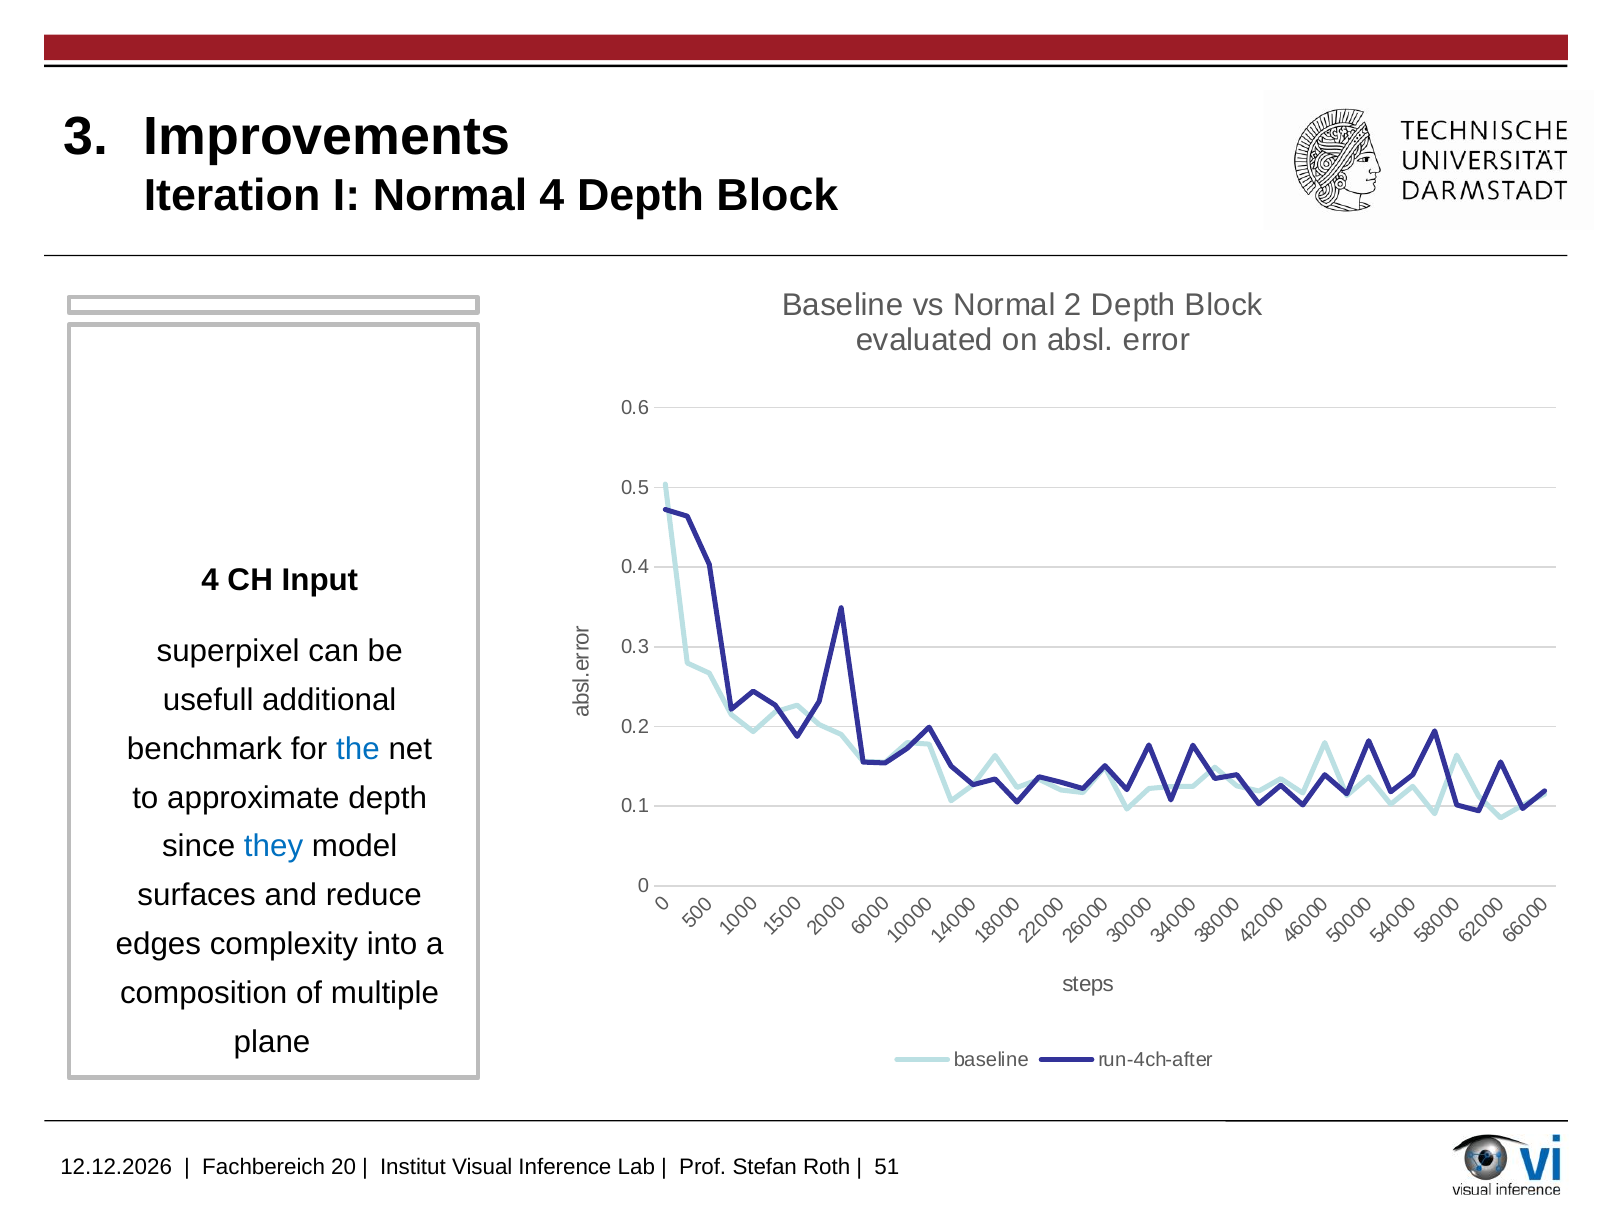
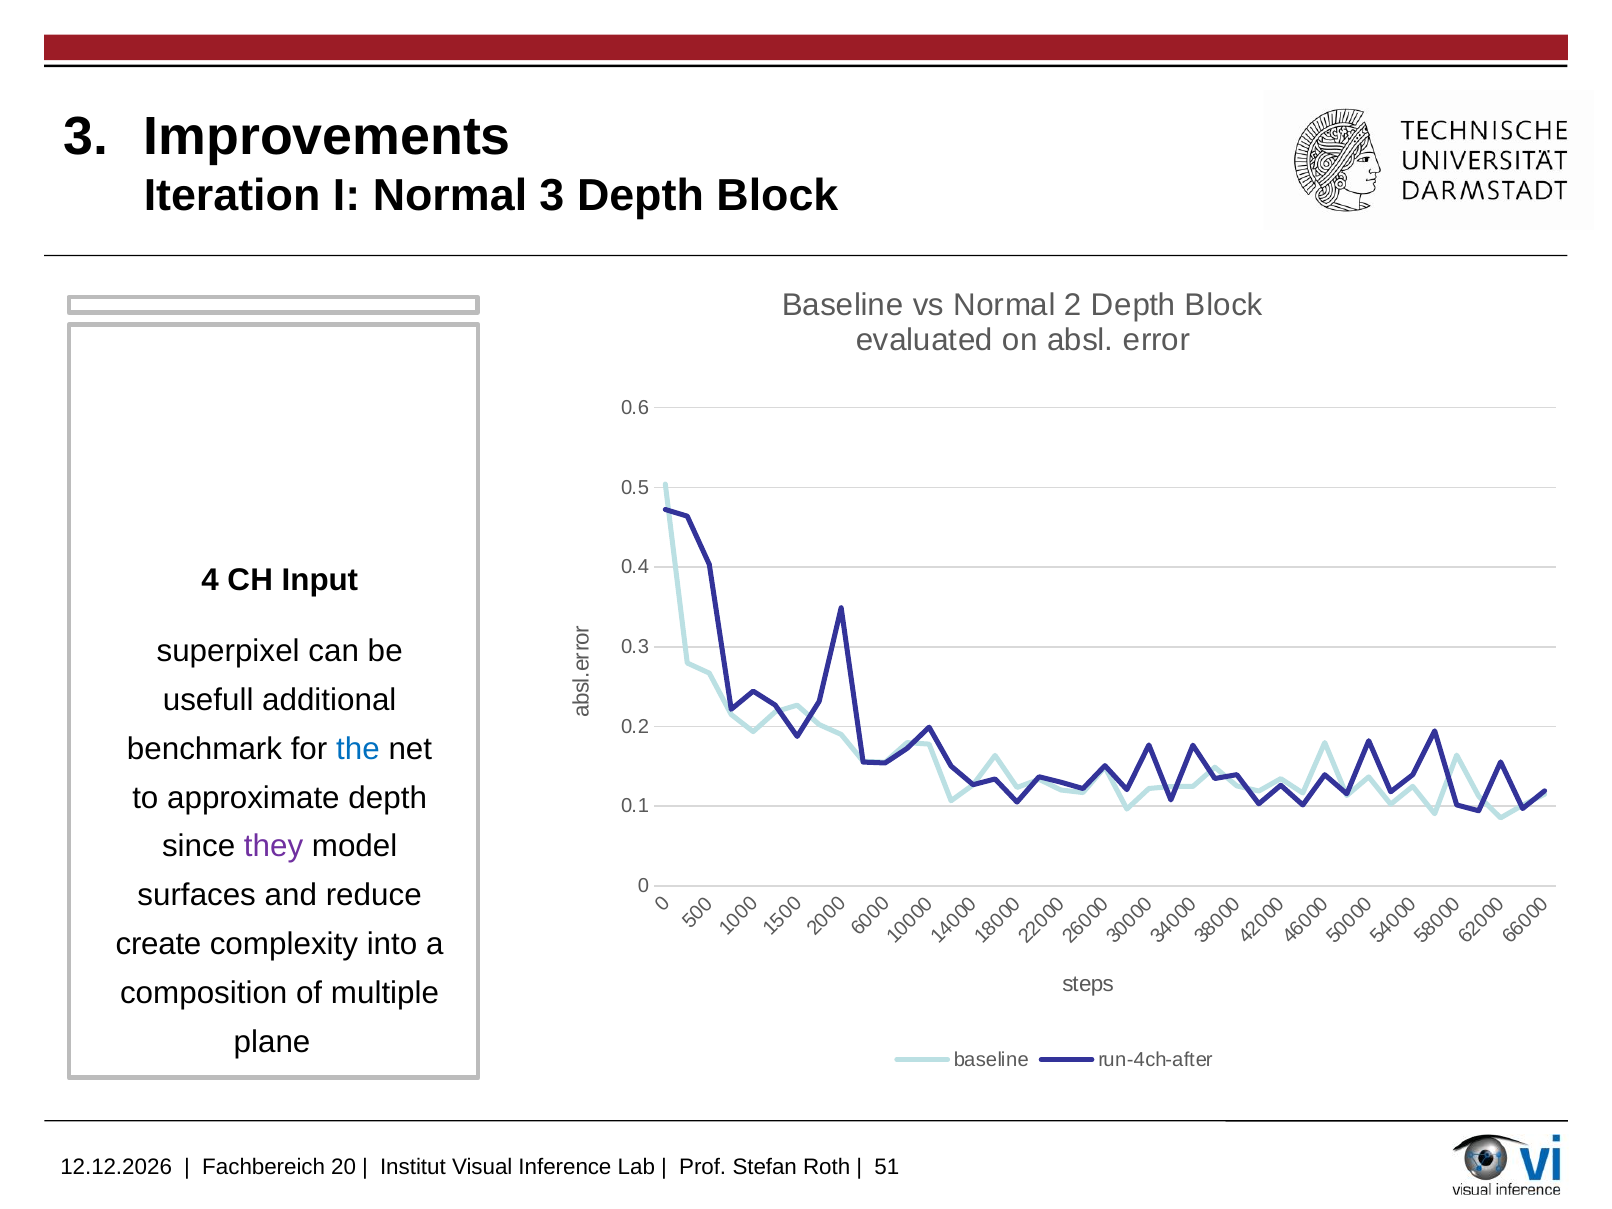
Normal 4: 4 -> 3
they colour: blue -> purple
edges: edges -> create
